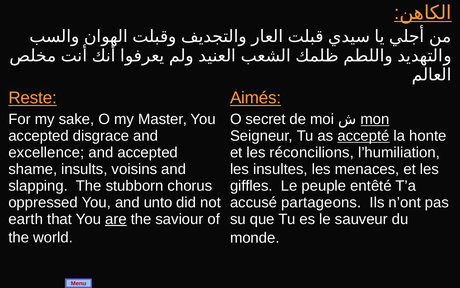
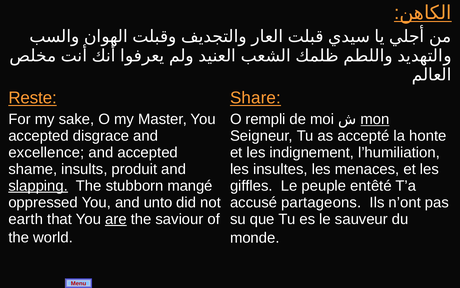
Aimés: Aimés -> Share
secret: secret -> rempli
accepté underline: present -> none
réconcilions: réconcilions -> indignement
voisins: voisins -> produit
slapping underline: none -> present
chorus: chorus -> mangé
